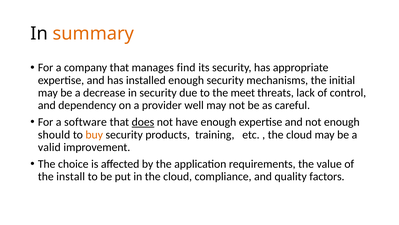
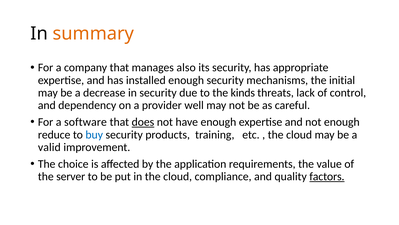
find: find -> also
meet: meet -> kinds
should: should -> reduce
buy colour: orange -> blue
install: install -> server
factors underline: none -> present
